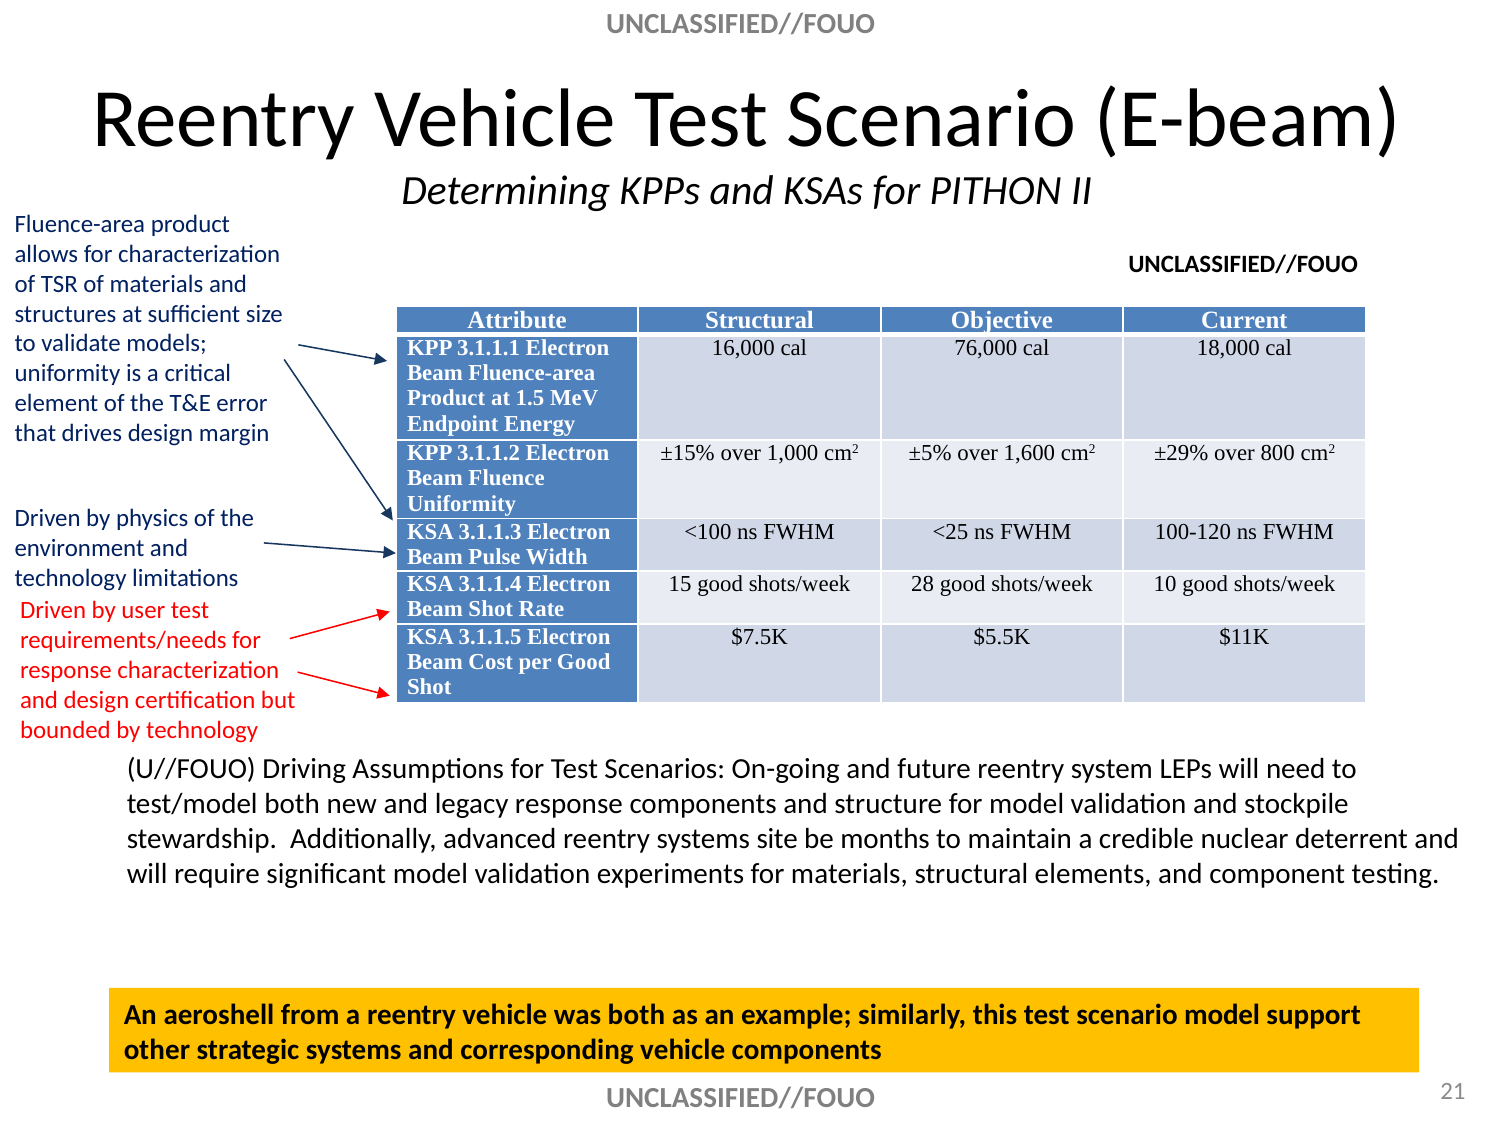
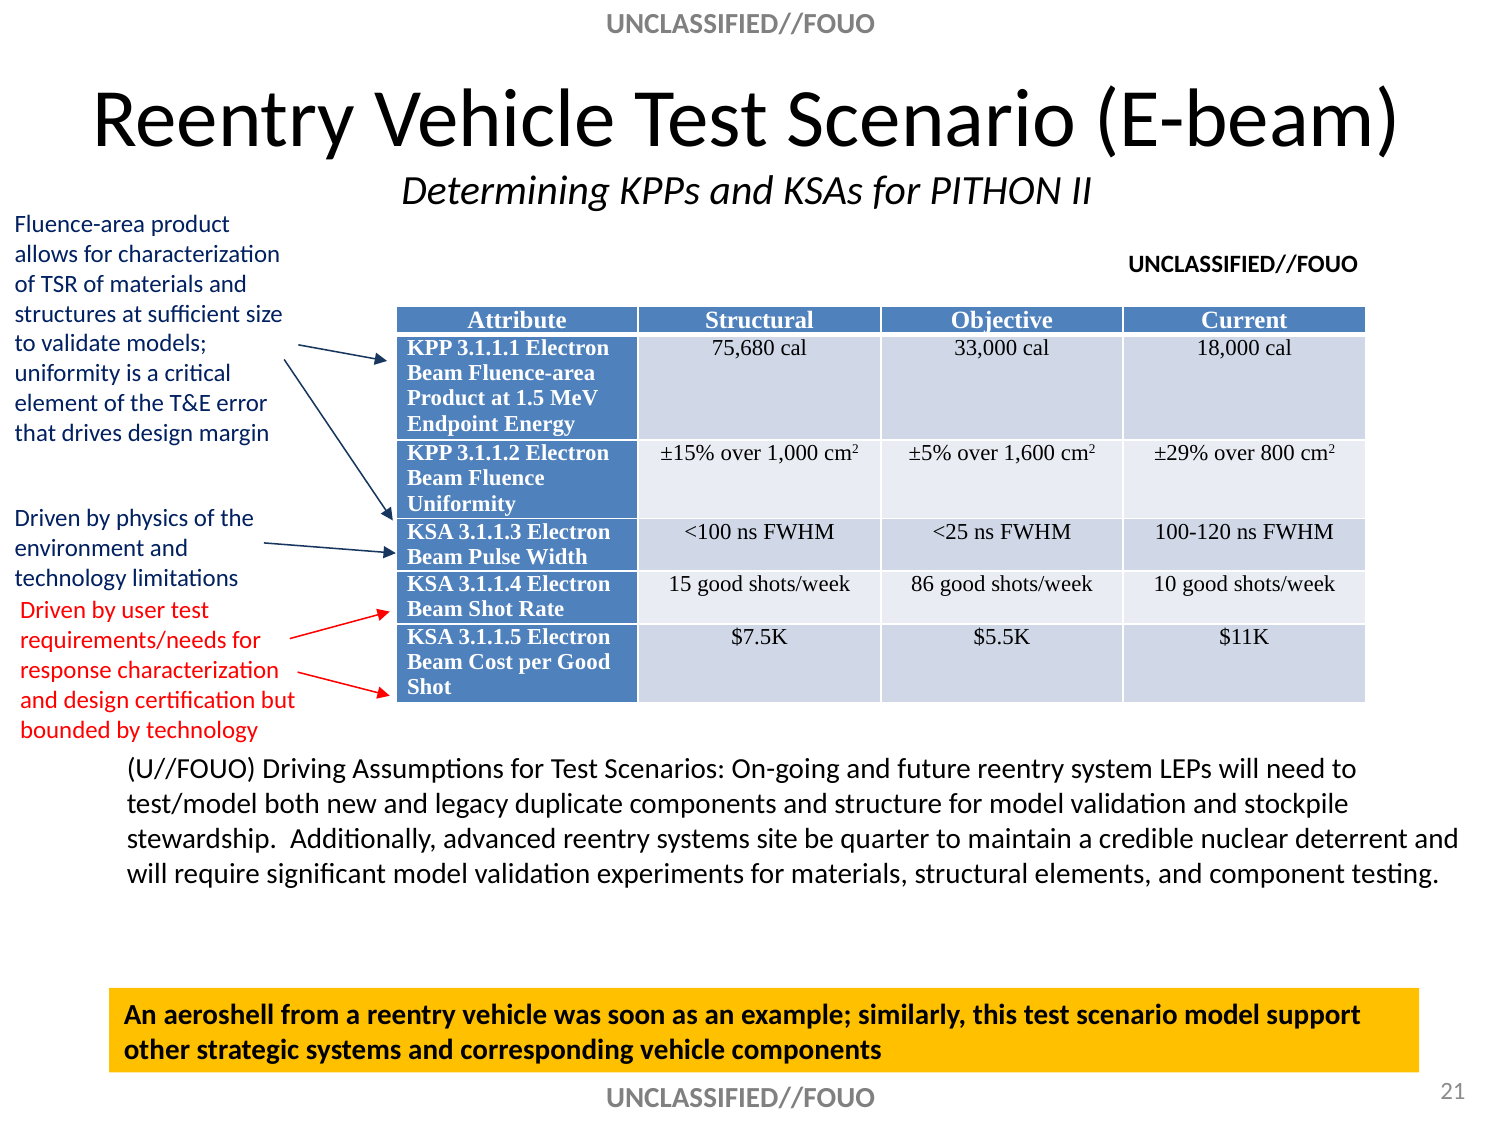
16,000: 16,000 -> 75,680
76,000: 76,000 -> 33,000
28: 28 -> 86
legacy response: response -> duplicate
months: months -> quarter
was both: both -> soon
